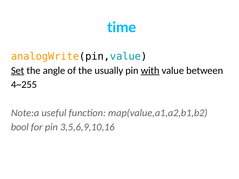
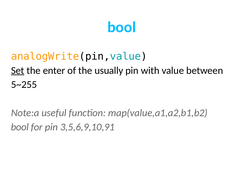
time at (122, 27): time -> bool
angle: angle -> enter
with underline: present -> none
4~255: 4~255 -> 5~255
3,5,6,9,10,16: 3,5,6,9,10,16 -> 3,5,6,9,10,91
